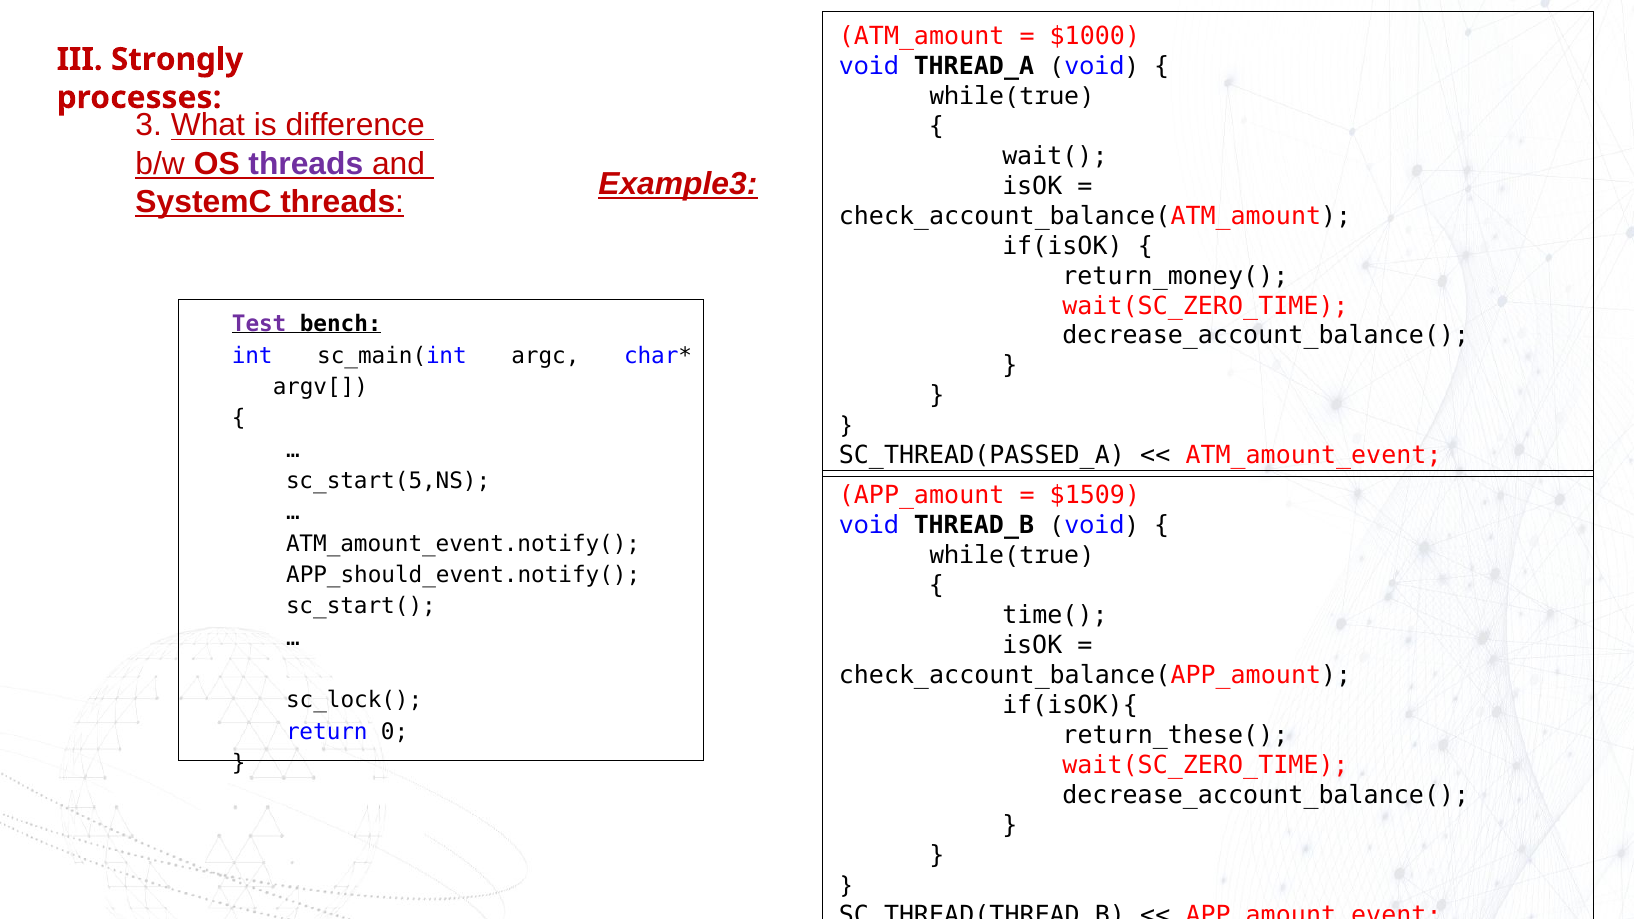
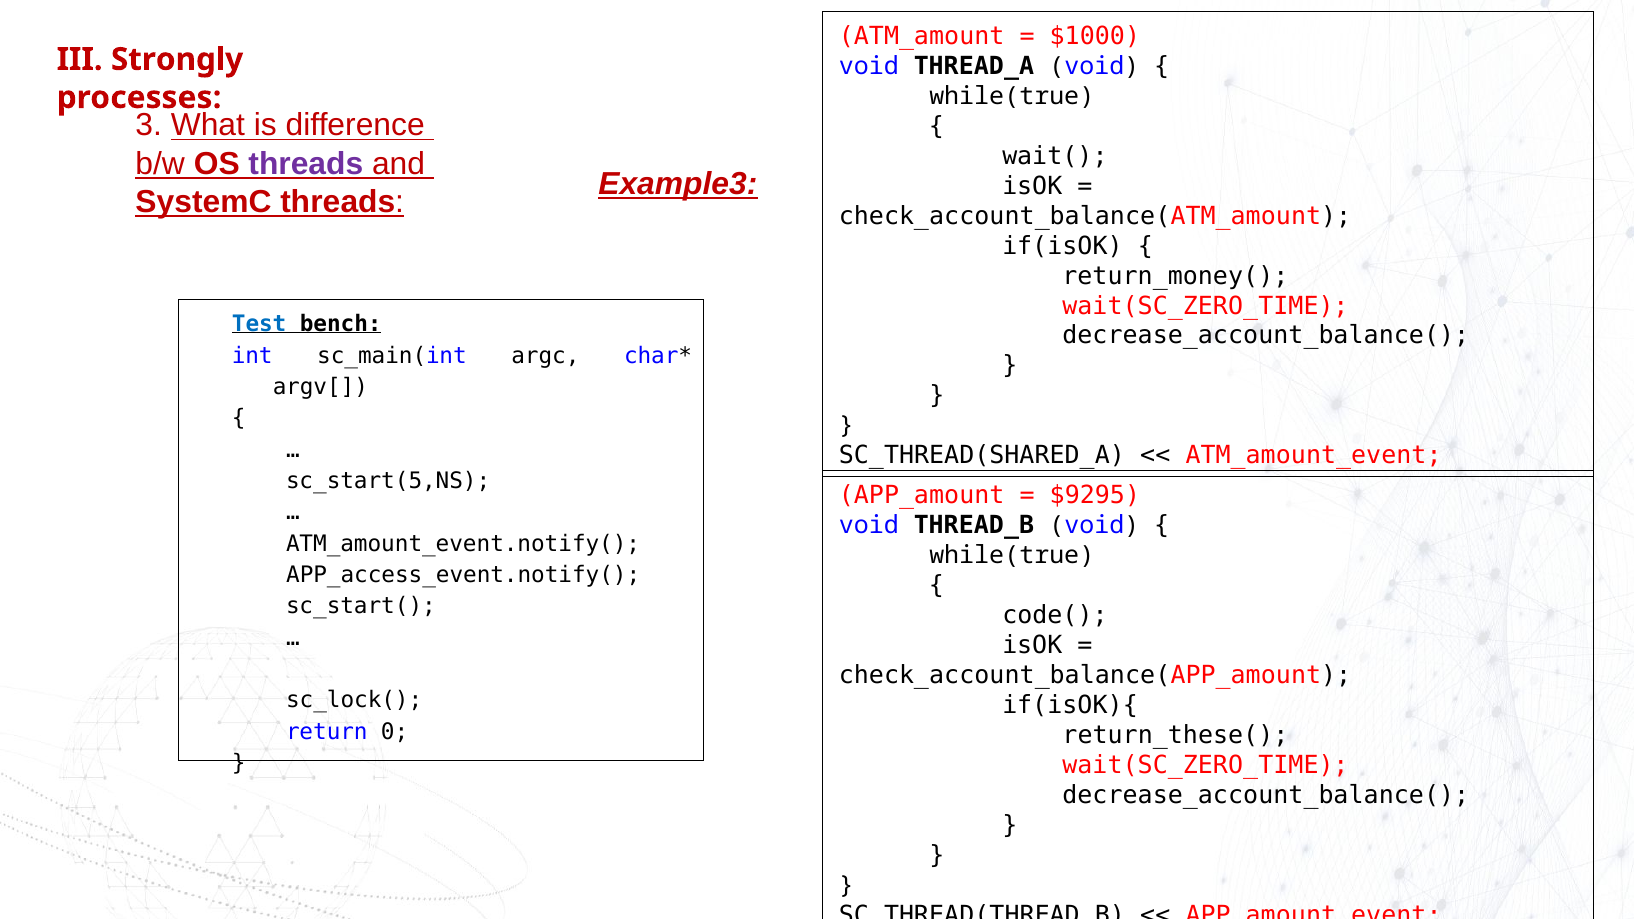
Test colour: purple -> blue
SC_THREAD(PASSED_A: SC_THREAD(PASSED_A -> SC_THREAD(SHARED_A
$1509: $1509 -> $9295
APP_should_event.notify(: APP_should_event.notify( -> APP_access_event.notify(
time(: time( -> code(
